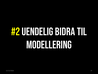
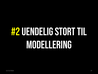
BIDRA: BIDRA -> STORT
